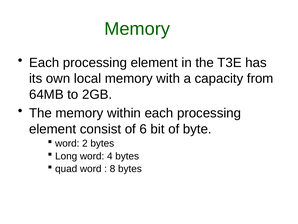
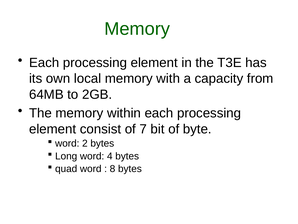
6: 6 -> 7
